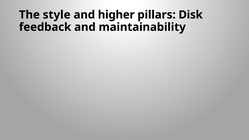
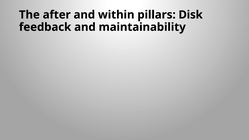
style: style -> after
higher: higher -> within
